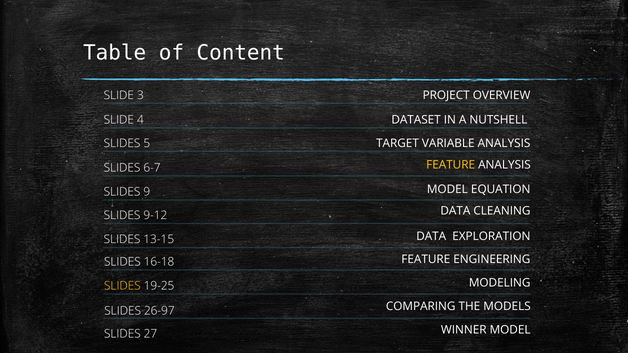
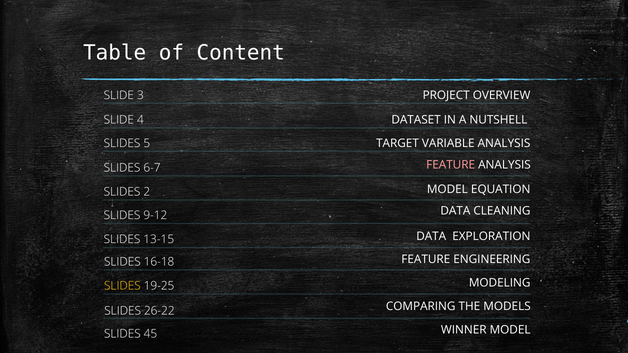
FEATURE at (451, 165) colour: yellow -> pink
9: 9 -> 2
26-97: 26-97 -> 26-22
27: 27 -> 45
